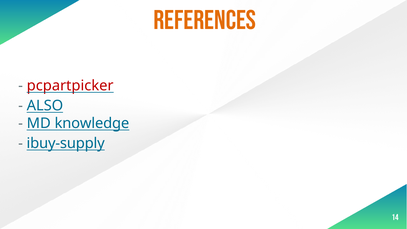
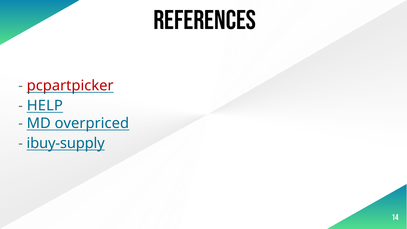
References colour: orange -> black
ALSO: ALSO -> HELP
knowledge: knowledge -> overpriced
